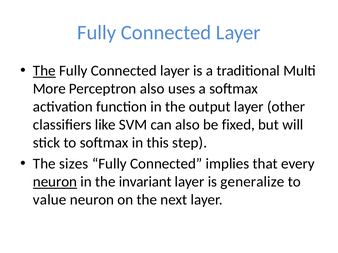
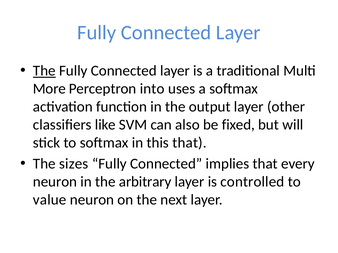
Perceptron also: also -> into
this step: step -> that
neuron at (55, 182) underline: present -> none
invariant: invariant -> arbitrary
generalize: generalize -> controlled
